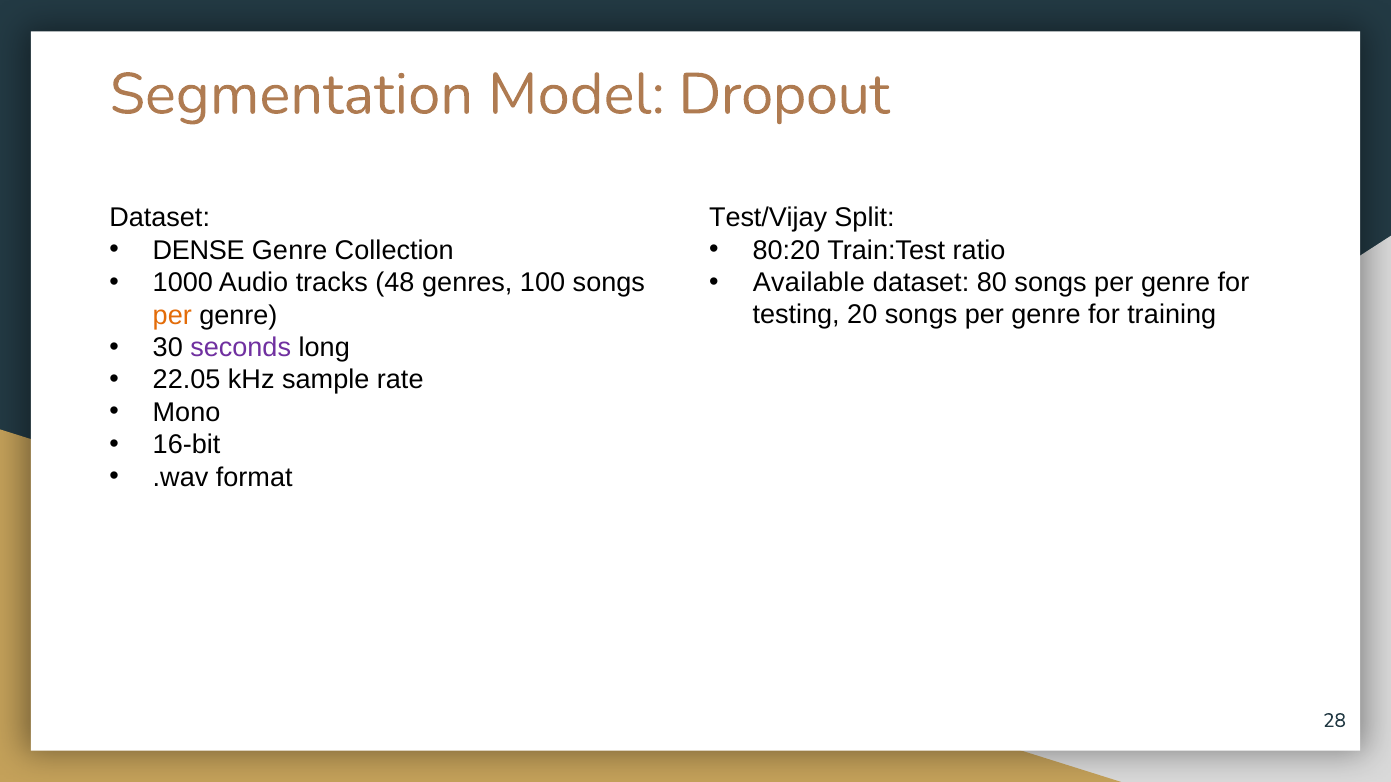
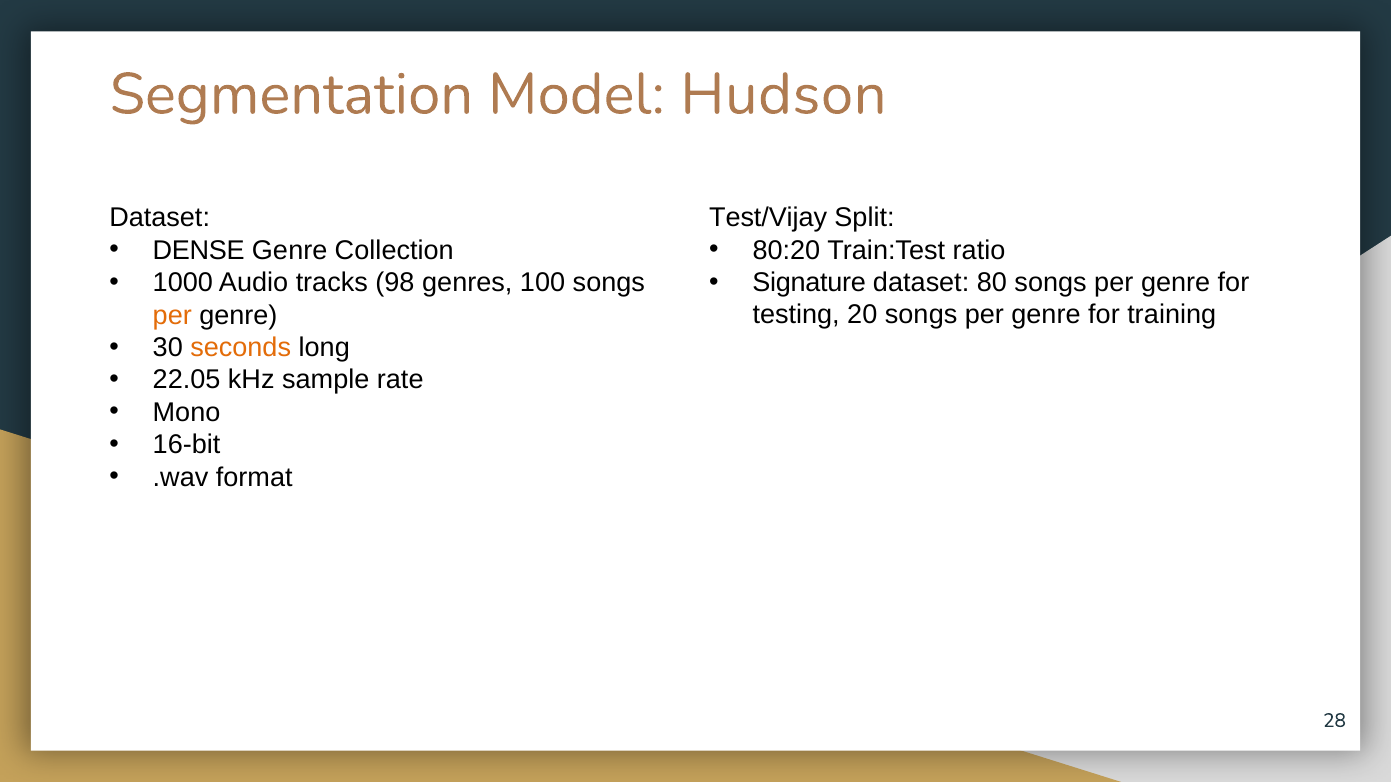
Dropout: Dropout -> Hudson
48: 48 -> 98
Available: Available -> Signature
seconds colour: purple -> orange
